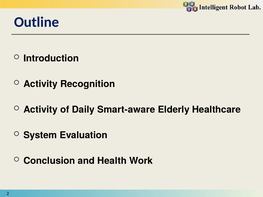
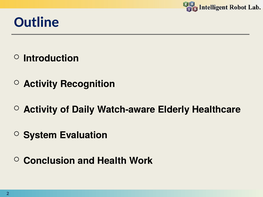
Smart-aware: Smart-aware -> Watch-aware
